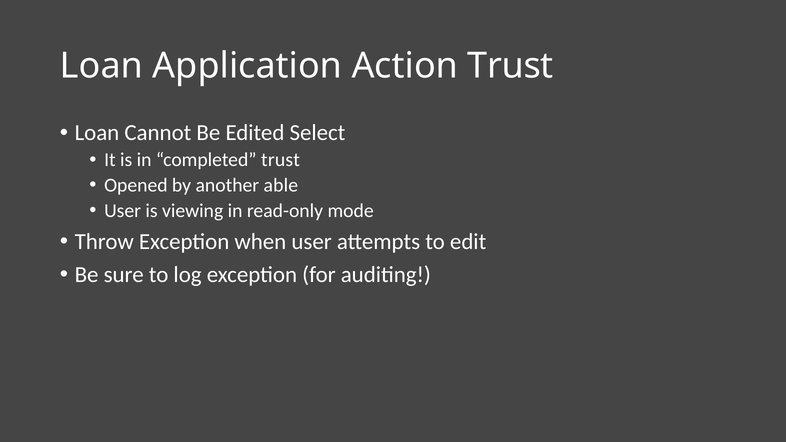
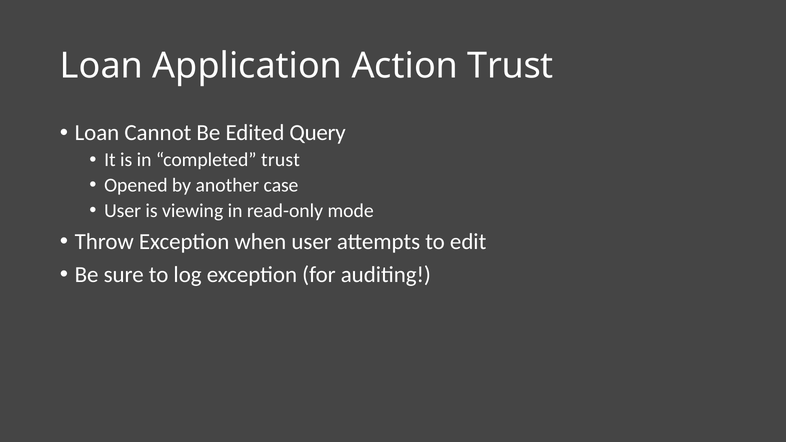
Select: Select -> Query
able: able -> case
